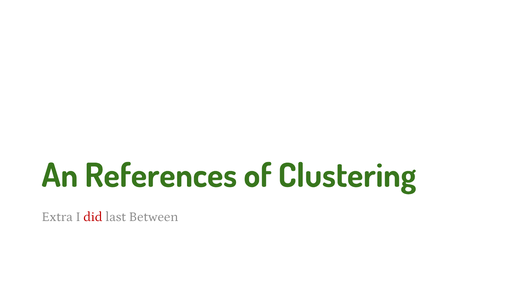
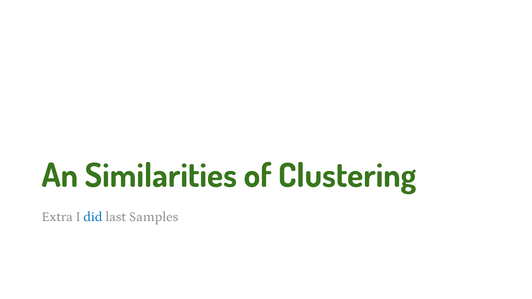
References: References -> Similarities
did colour: red -> blue
Between: Between -> Samples
